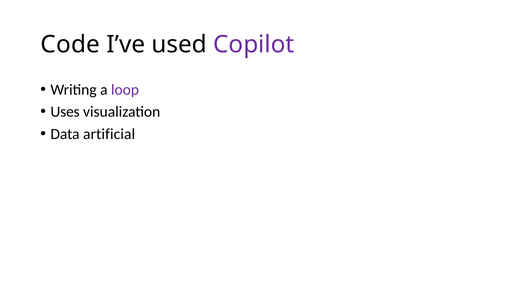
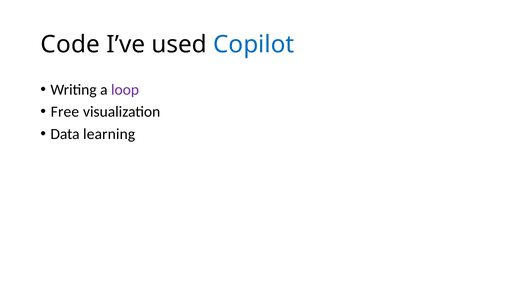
Copilot colour: purple -> blue
Uses: Uses -> Free
artificial: artificial -> learning
